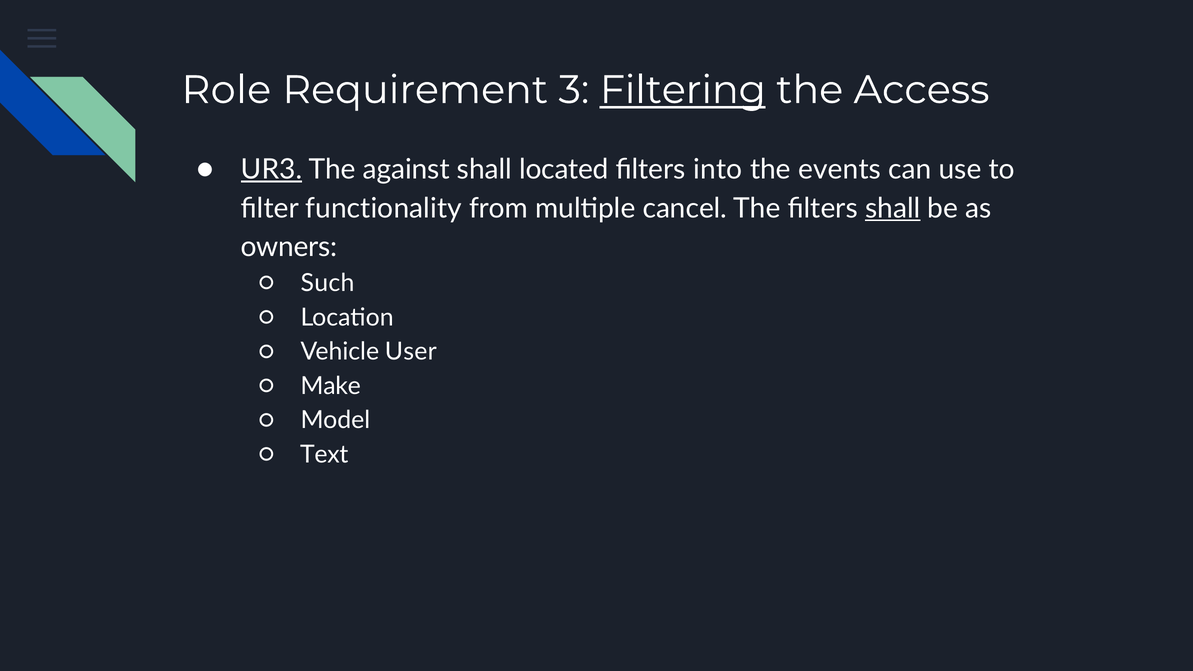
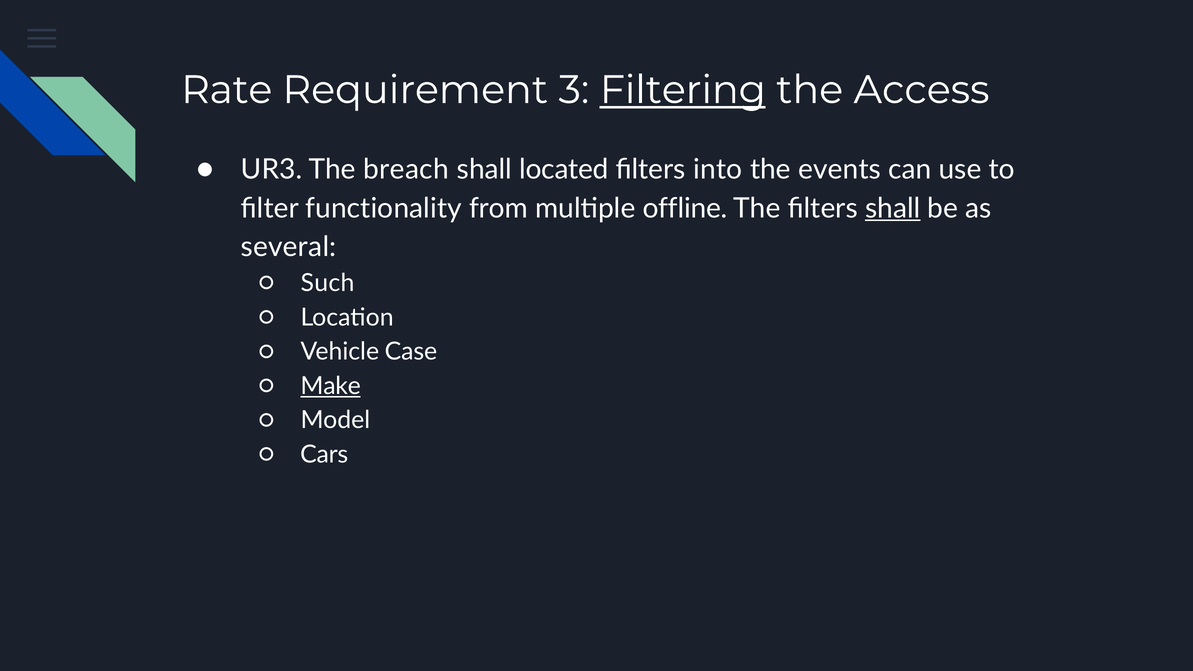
Role: Role -> Rate
UR3 underline: present -> none
against: against -> breach
cancel: cancel -> offline
owners: owners -> several
User: User -> Case
Make underline: none -> present
Text: Text -> Cars
